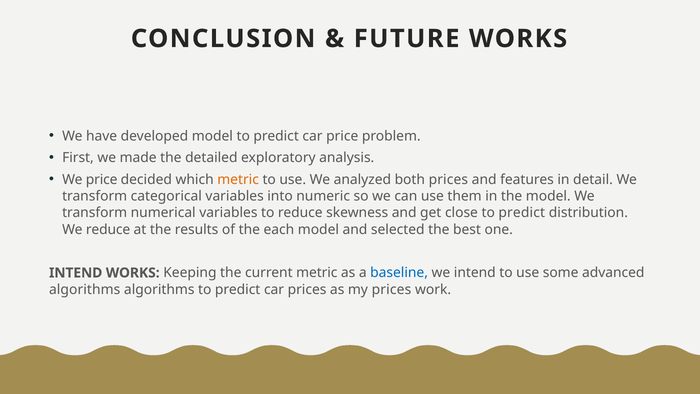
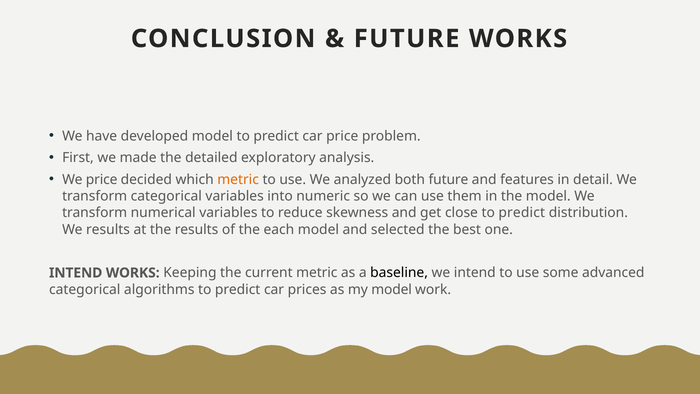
both prices: prices -> future
We reduce: reduce -> results
baseline colour: blue -> black
algorithms at (85, 289): algorithms -> categorical
my prices: prices -> model
